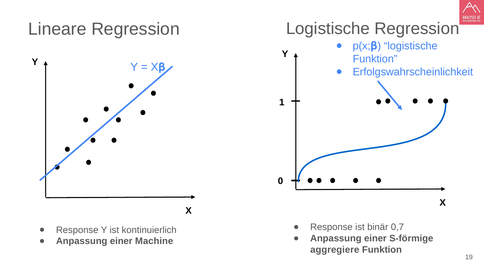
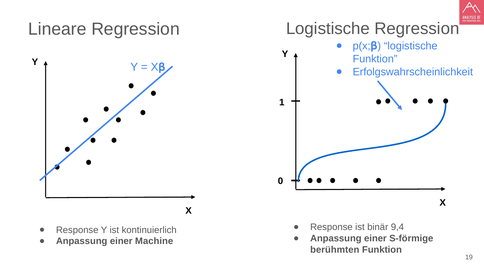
0,7: 0,7 -> 9,4
aggregiere: aggregiere -> berühmten
